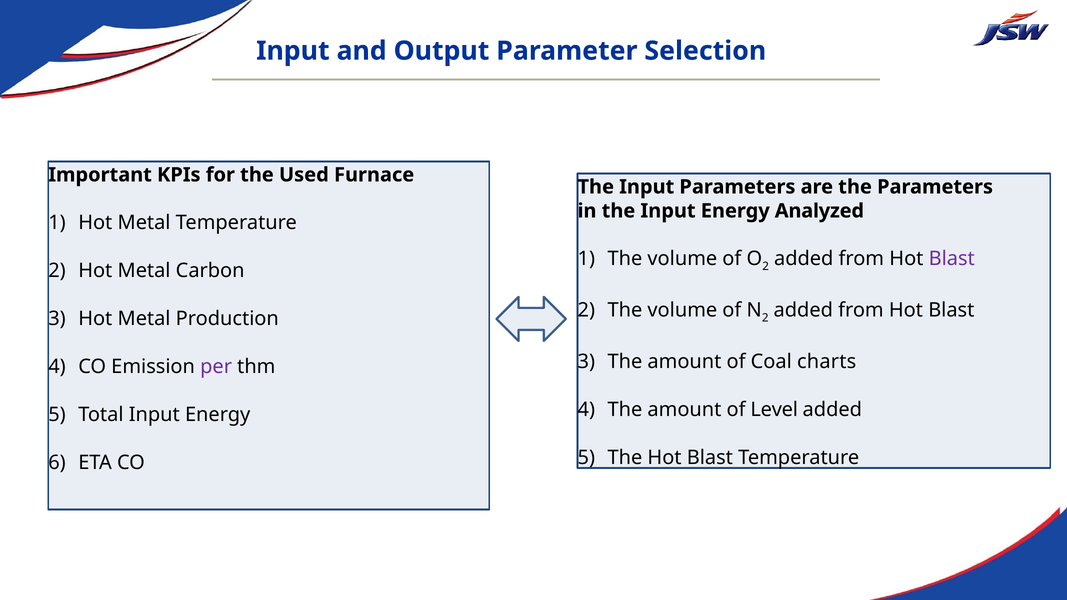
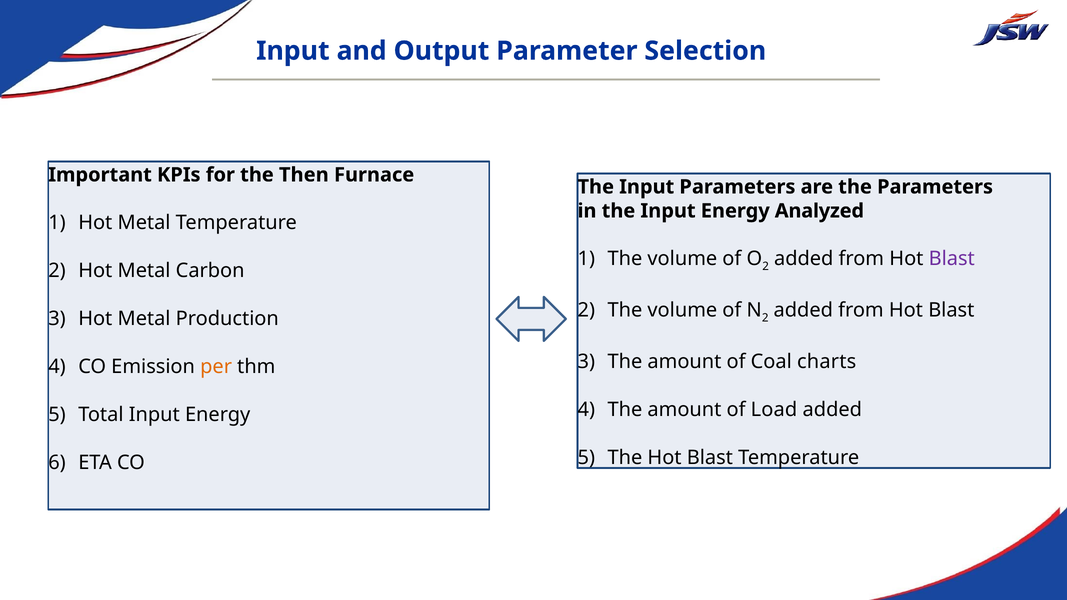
Used: Used -> Then
per colour: purple -> orange
Level: Level -> Load
